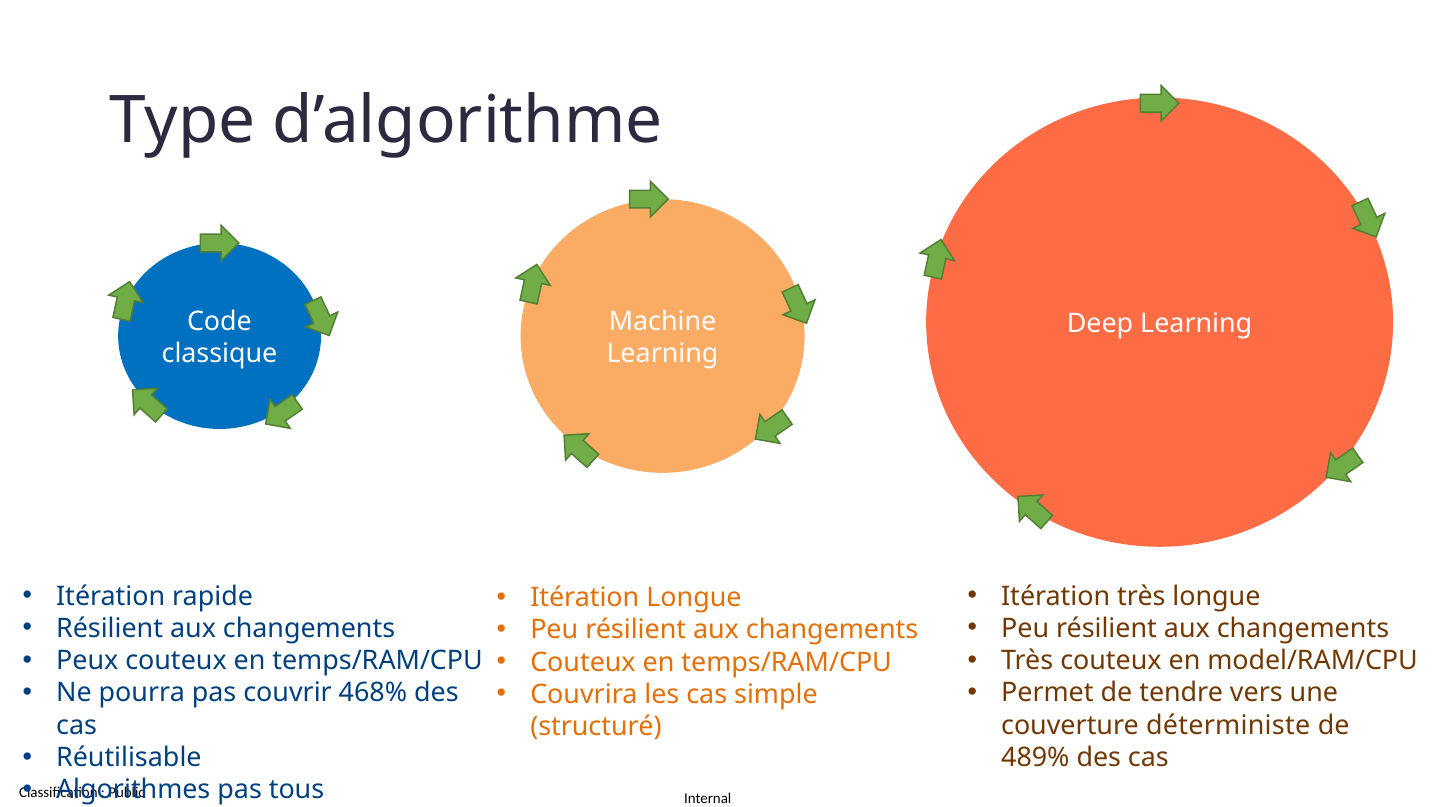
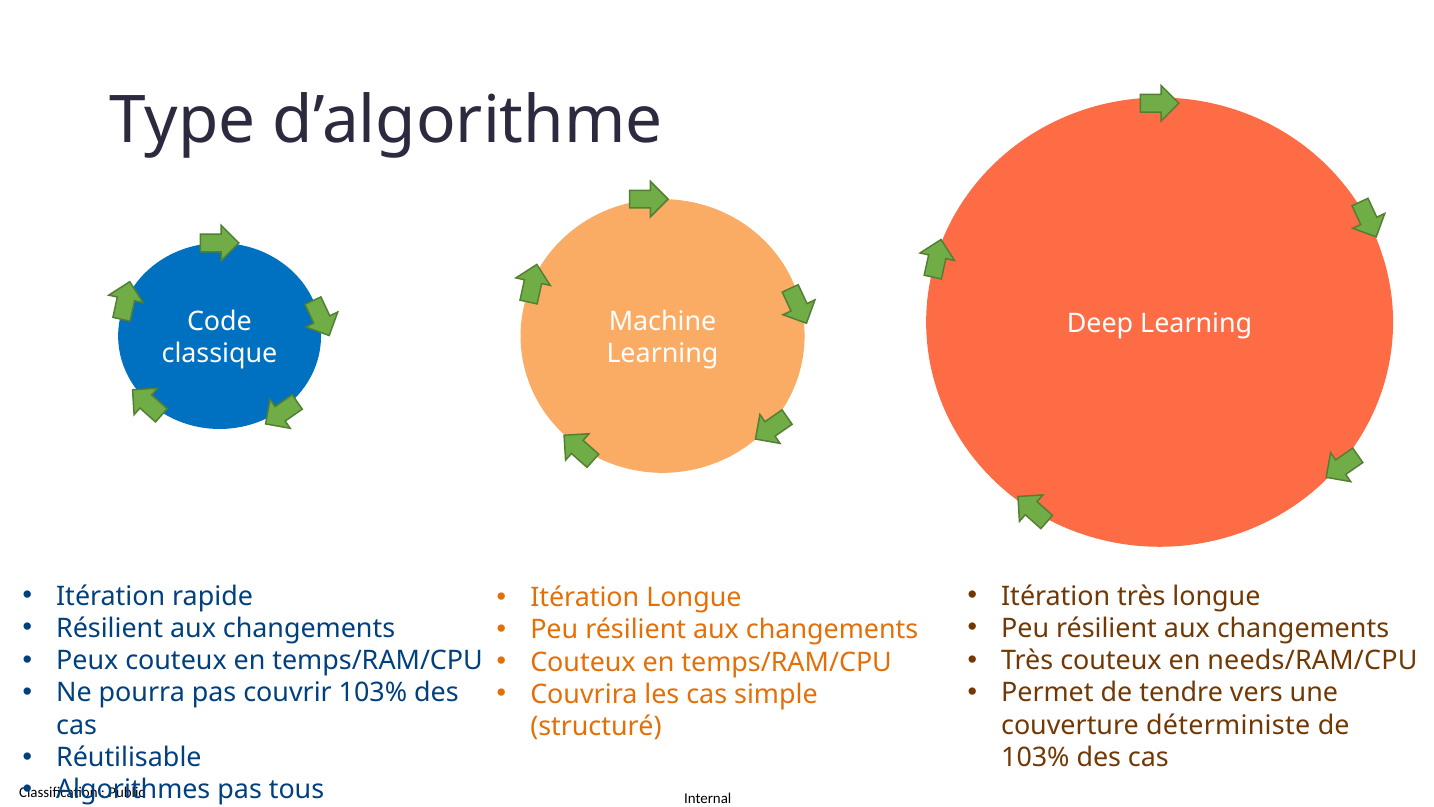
model/RAM/CPU: model/RAM/CPU -> needs/RAM/CPU
couvrir 468%: 468% -> 103%
489% at (1035, 757): 489% -> 103%
